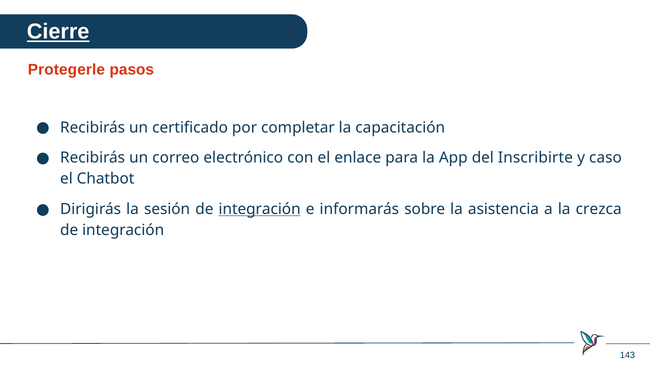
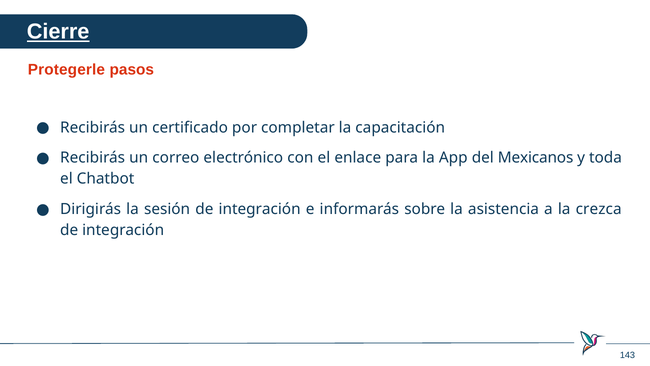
Inscribirte: Inscribirte -> Mexicanos
caso: caso -> toda
integración at (260, 209) underline: present -> none
